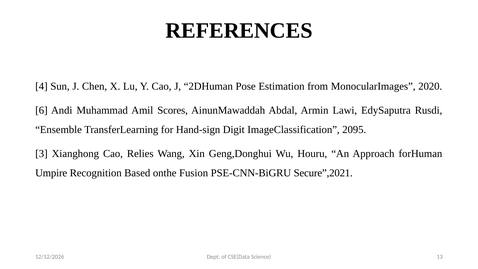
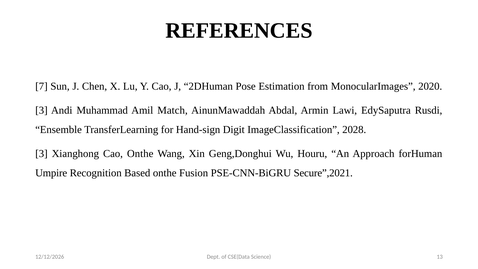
4: 4 -> 7
6 at (41, 110): 6 -> 3
Scores: Scores -> Match
2095: 2095 -> 2028
Cao Relies: Relies -> Onthe
